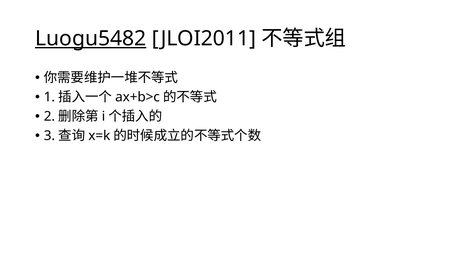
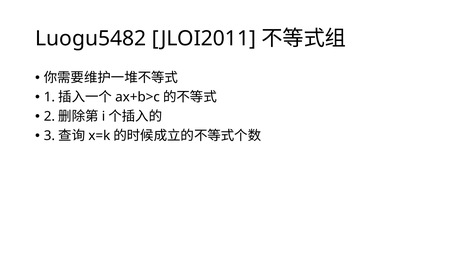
Luogu5482 underline: present -> none
